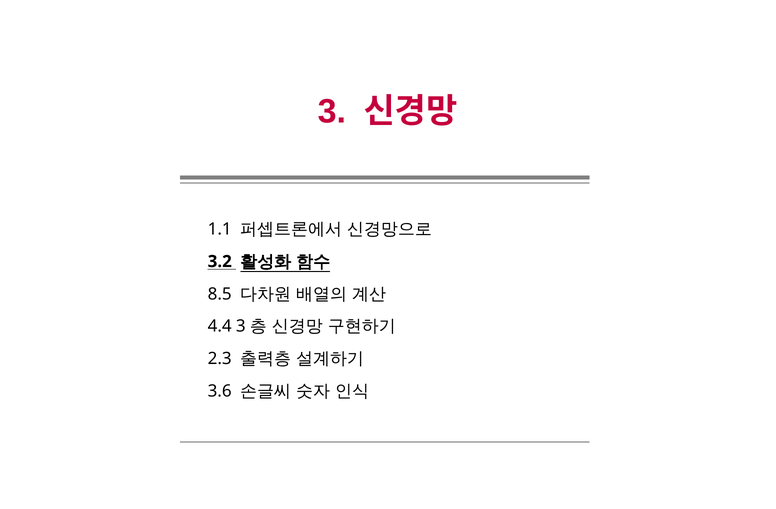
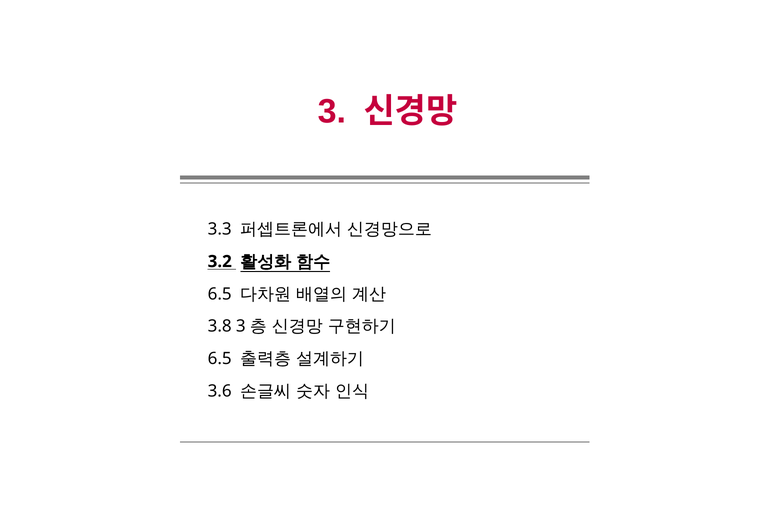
1.1: 1.1 -> 3.3
8.5 at (220, 294): 8.5 -> 6.5
4.4: 4.4 -> 3.8
2.3 at (220, 359): 2.3 -> 6.5
